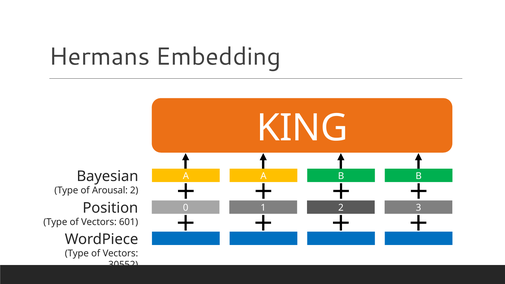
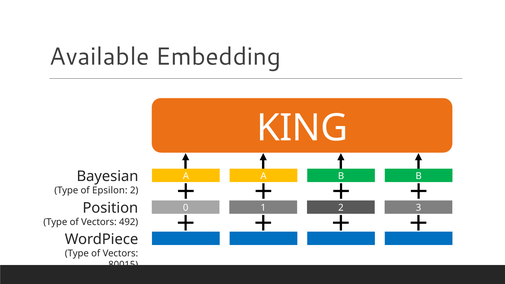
Hermans: Hermans -> Available
Arousal: Arousal -> Epsilon
601: 601 -> 492
30552: 30552 -> 80015
